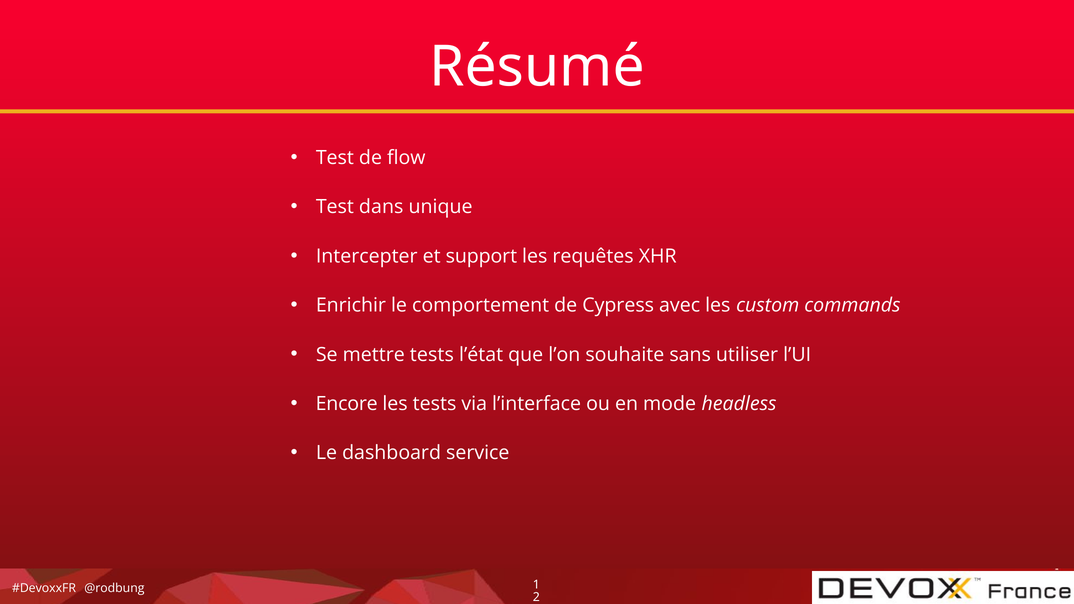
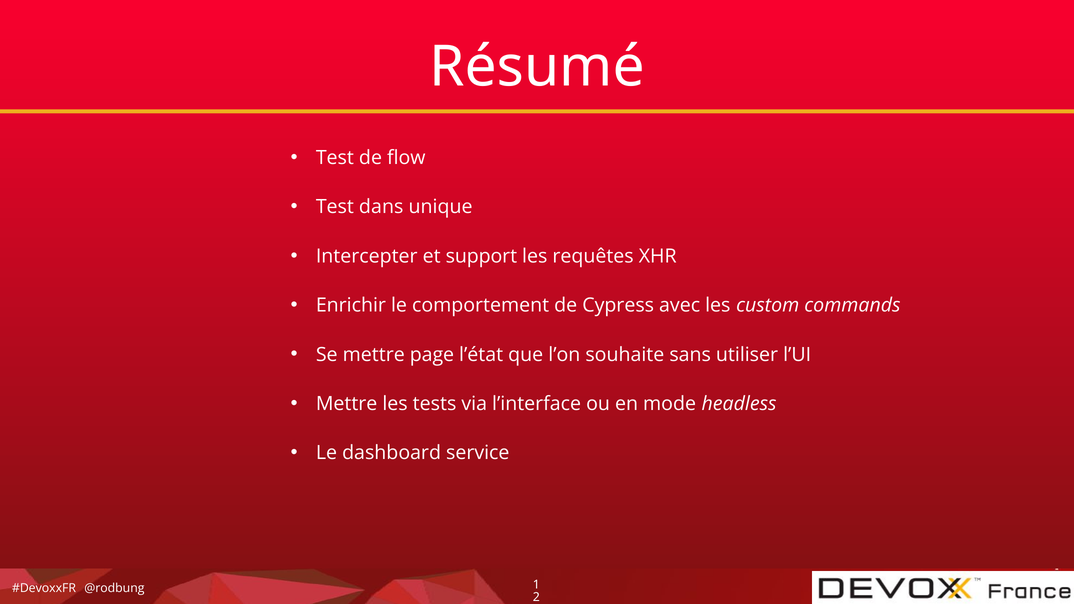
mettre tests: tests -> page
Encore at (347, 404): Encore -> Mettre
